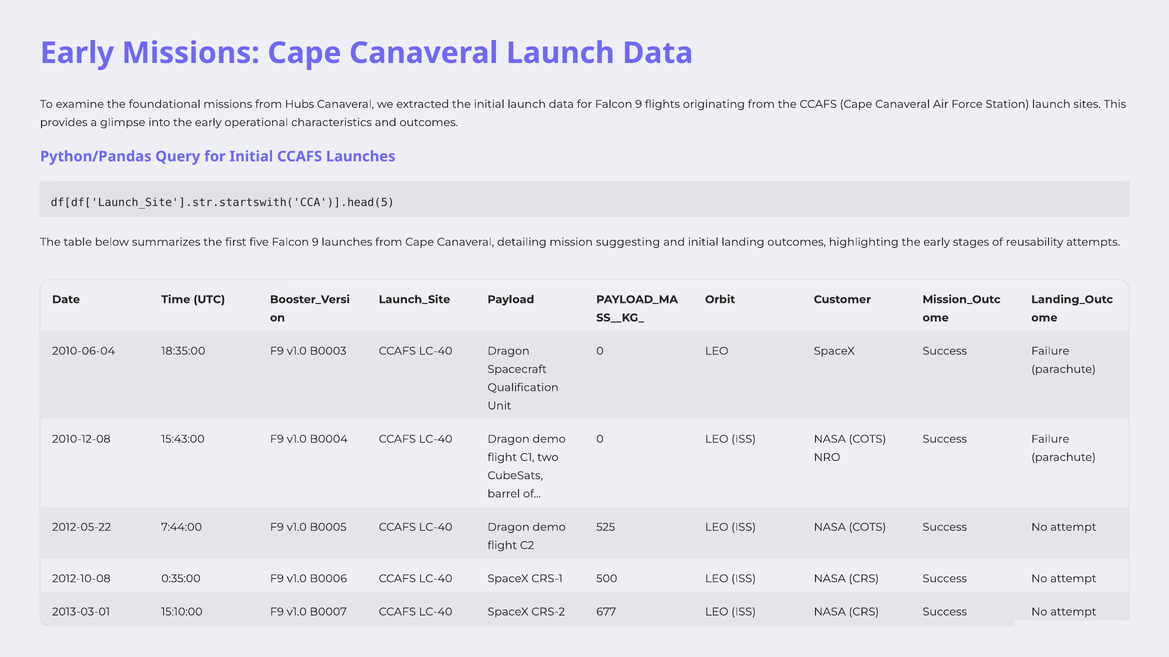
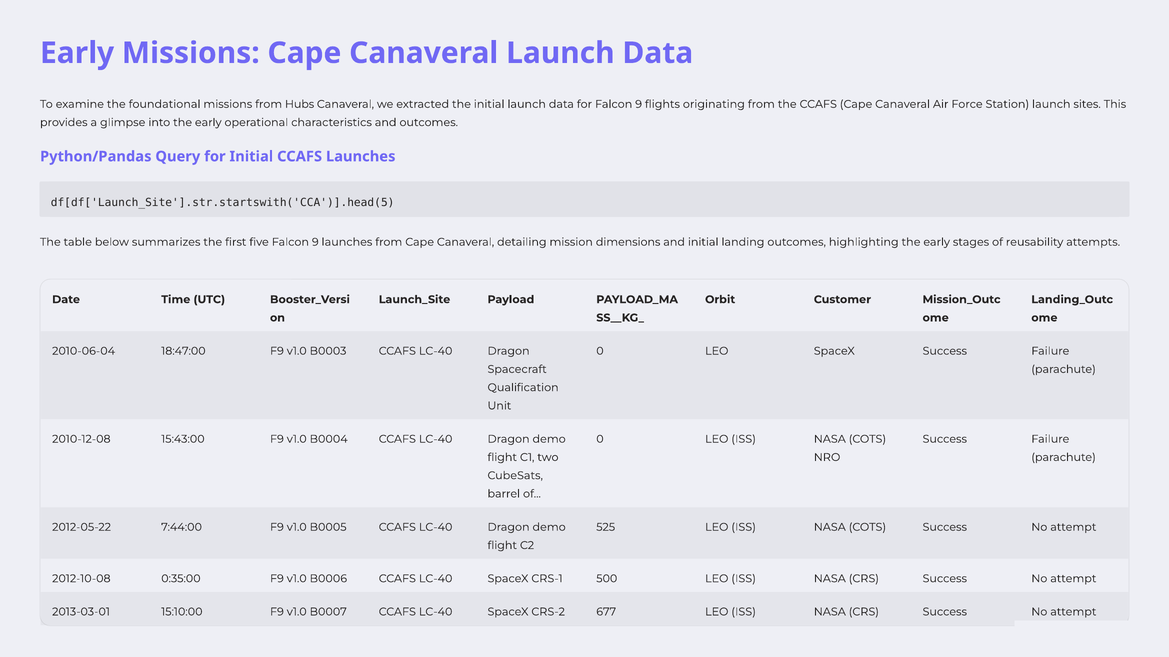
suggesting: suggesting -> dimensions
18:35:00: 18:35:00 -> 18:47:00
